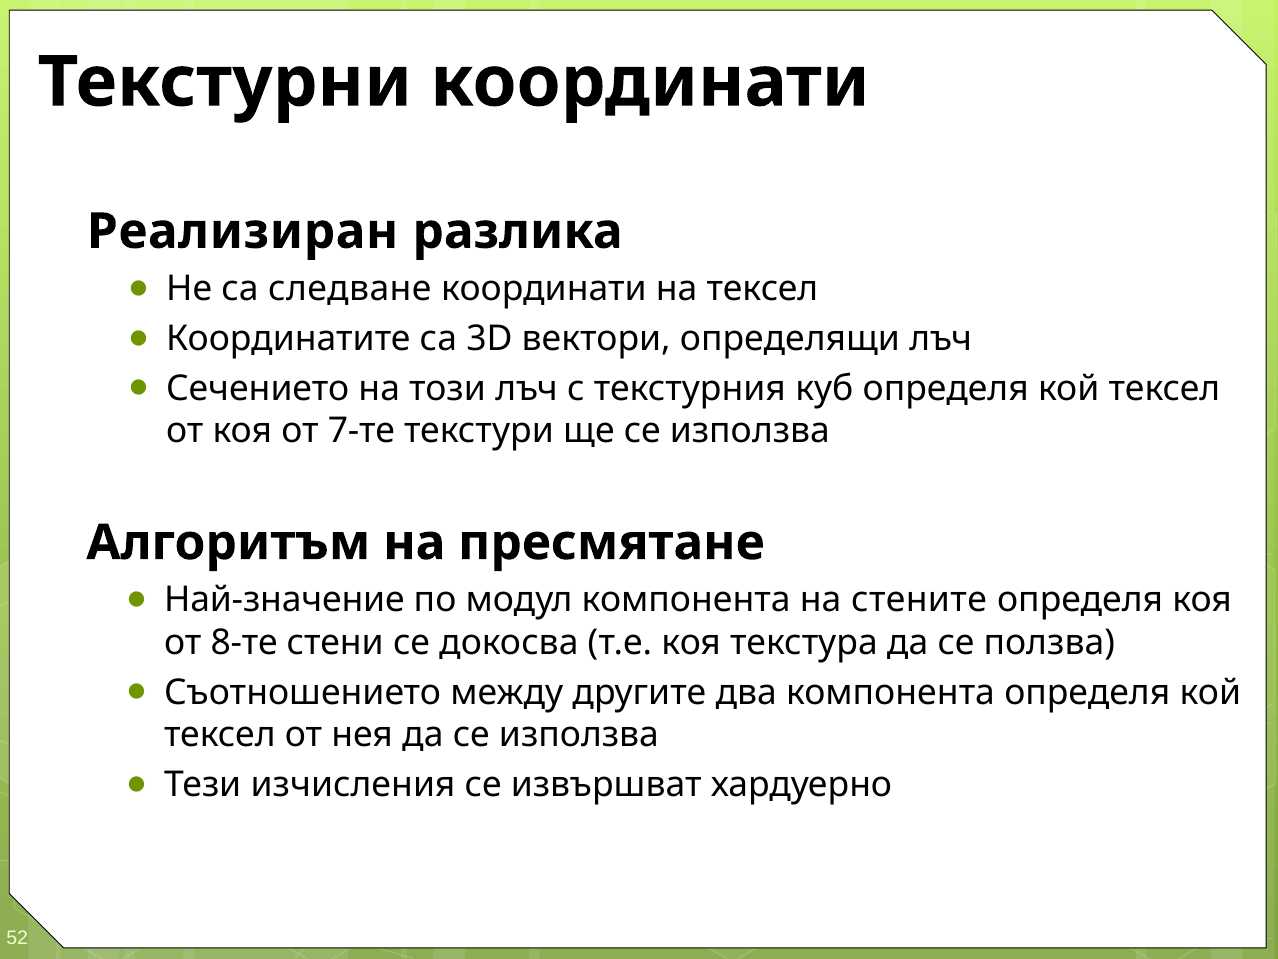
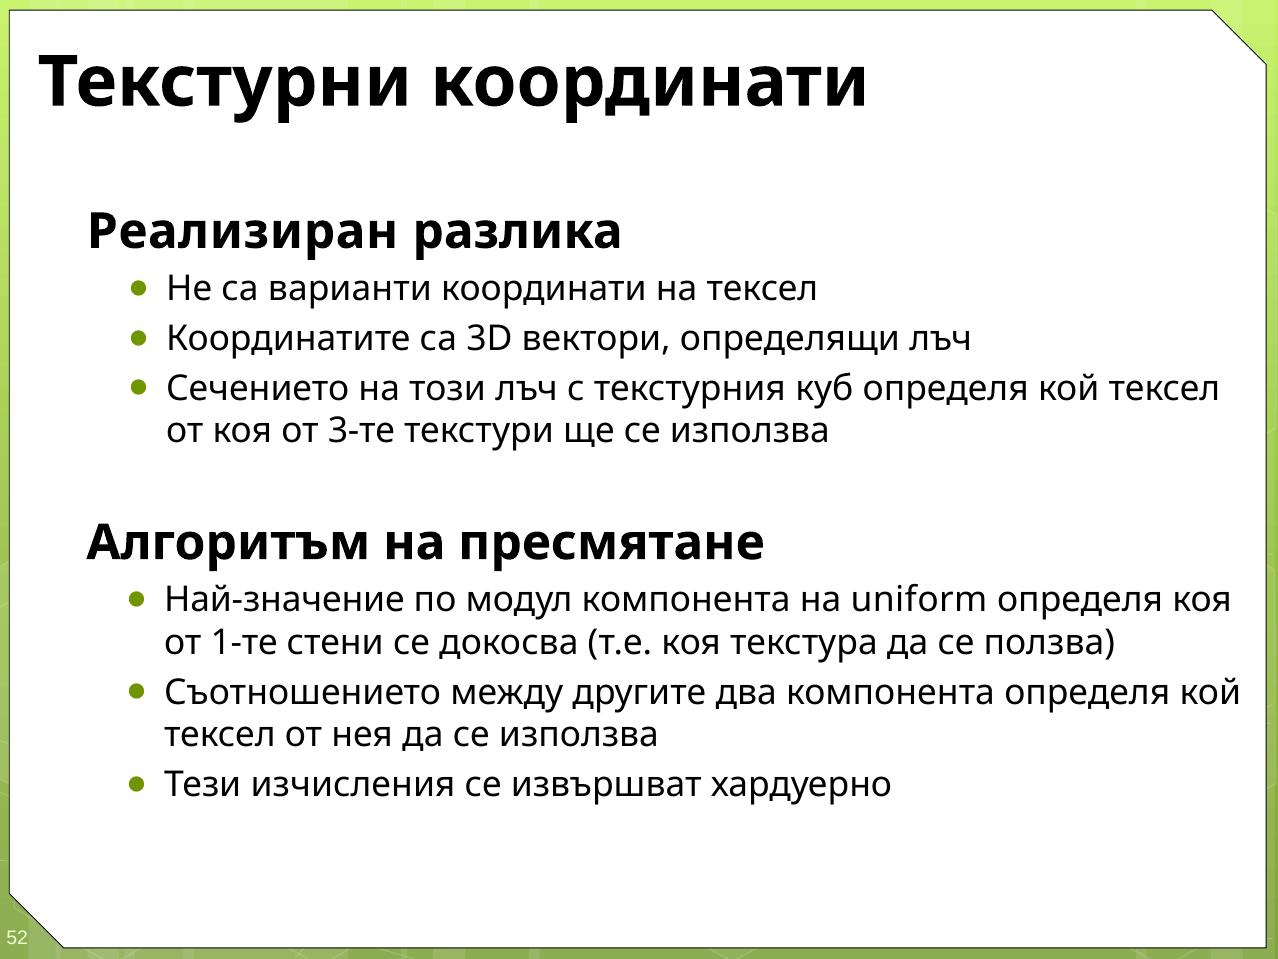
следване: следване -> варианти
7-те: 7-те -> 3-те
стените: стените -> uniform
8-те: 8-те -> 1-те
